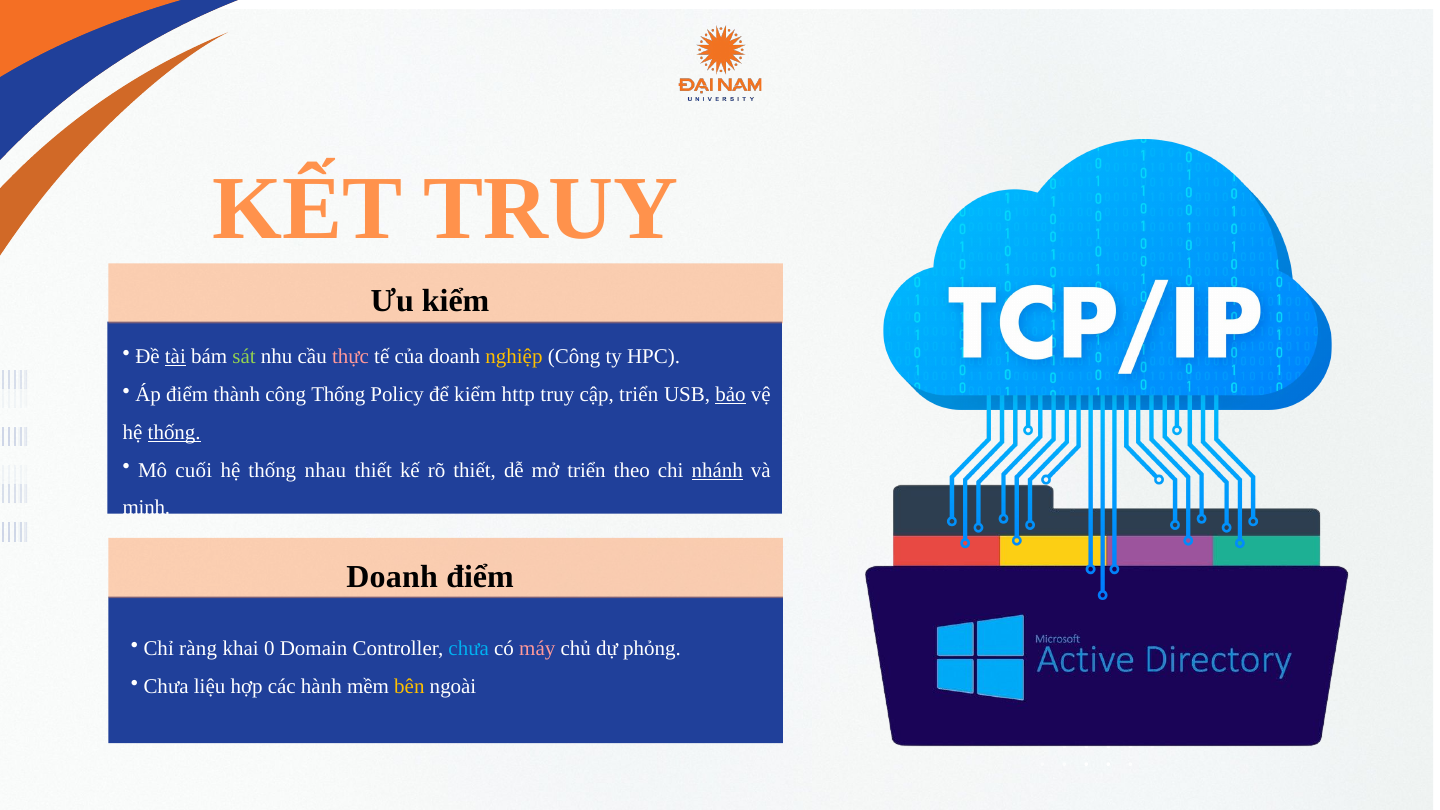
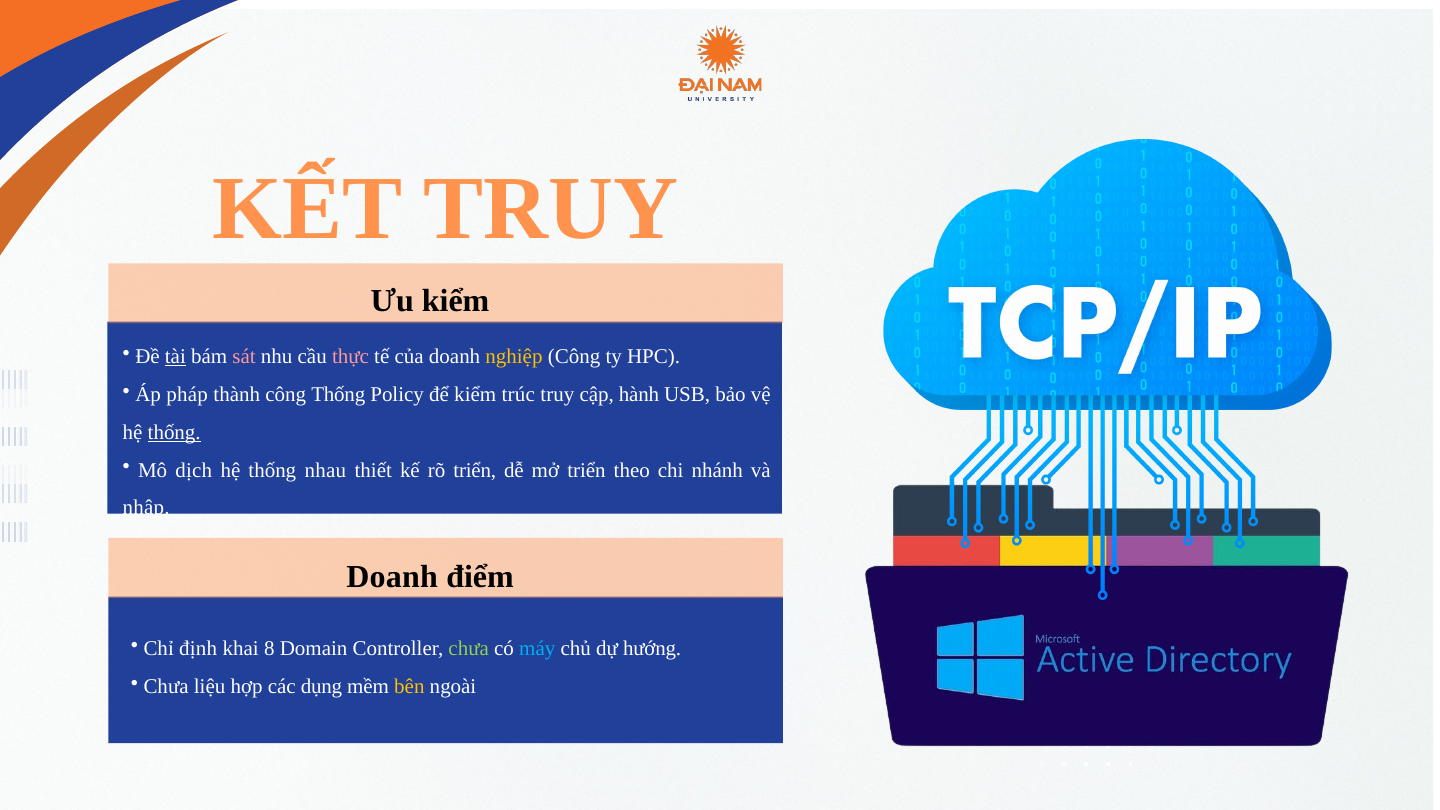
sát colour: light green -> pink
Áp điểm: điểm -> pháp
http: http -> trúc
cập triển: triển -> hành
bảo underline: present -> none
cuối: cuối -> dịch
rõ thiết: thiết -> triển
nhánh underline: present -> none
minh: minh -> nhập
ràng: ràng -> định
0: 0 -> 8
chưa at (469, 649) colour: light blue -> light green
máy colour: pink -> light blue
phỏng: phỏng -> hướng
hành: hành -> dụng
